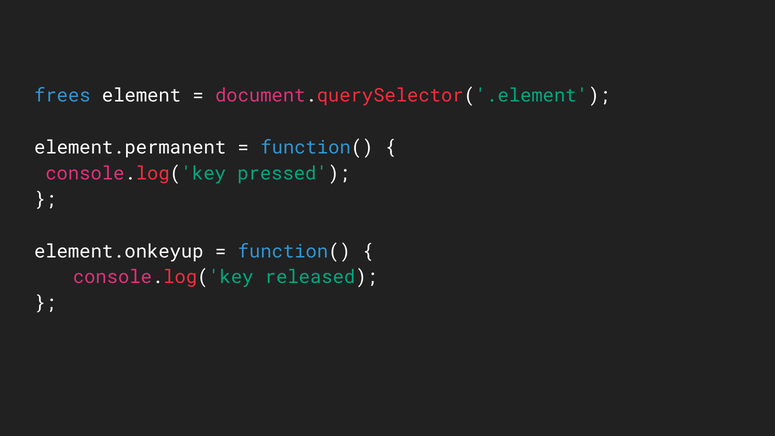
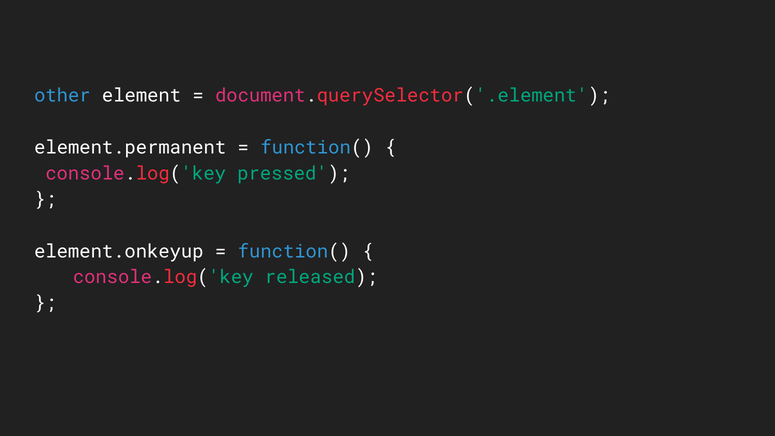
frees: frees -> other
